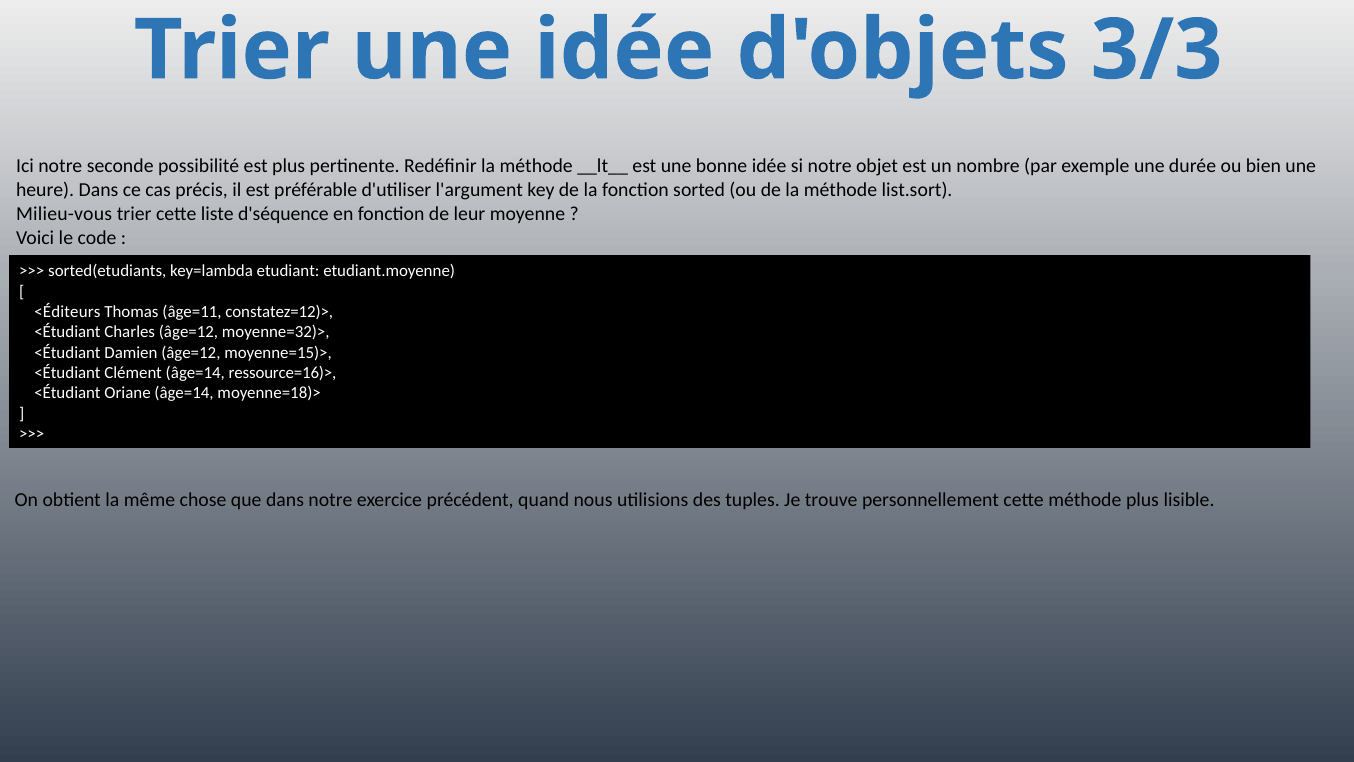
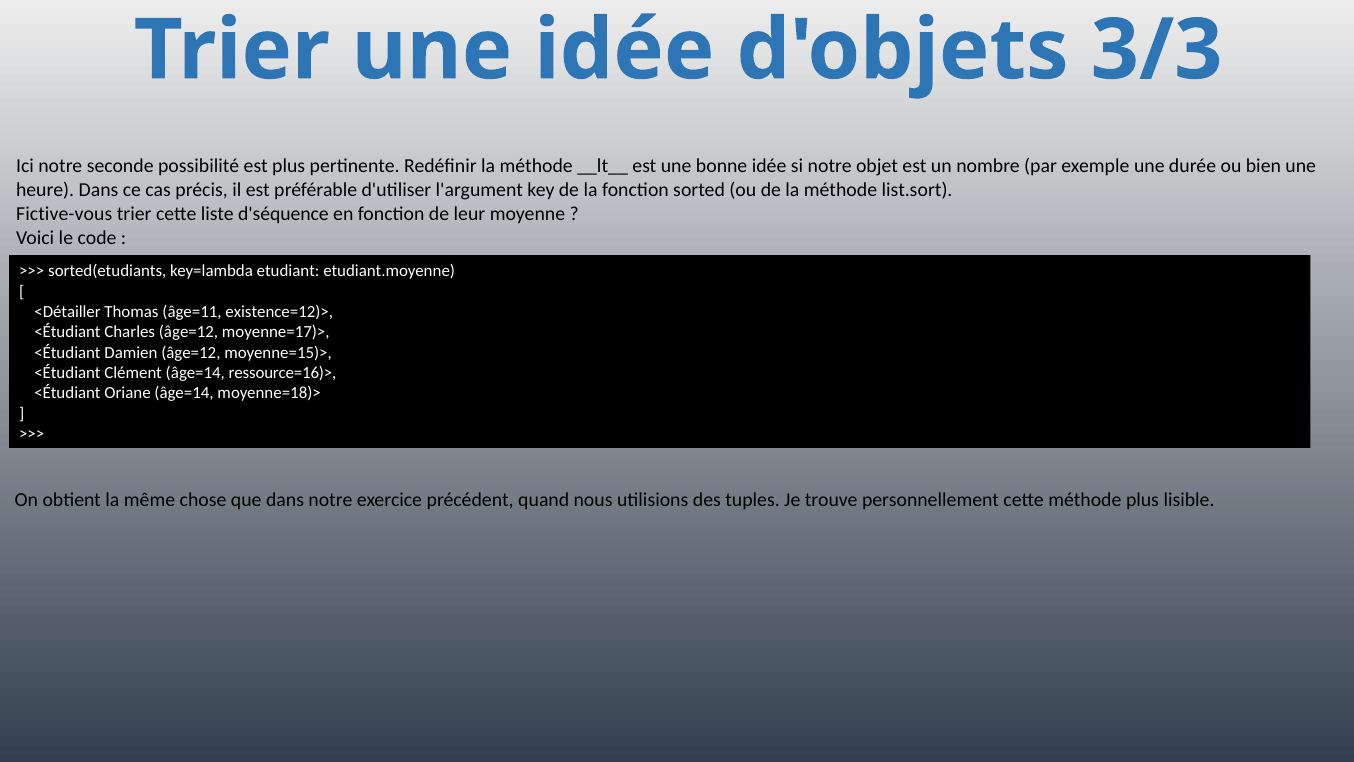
Milieu-vous: Milieu-vous -> Fictive-vous
<Éditeurs: <Éditeurs -> <Détailler
constatez=12)>: constatez=12)> -> existence=12)>
moyenne=32)>: moyenne=32)> -> moyenne=17)>
